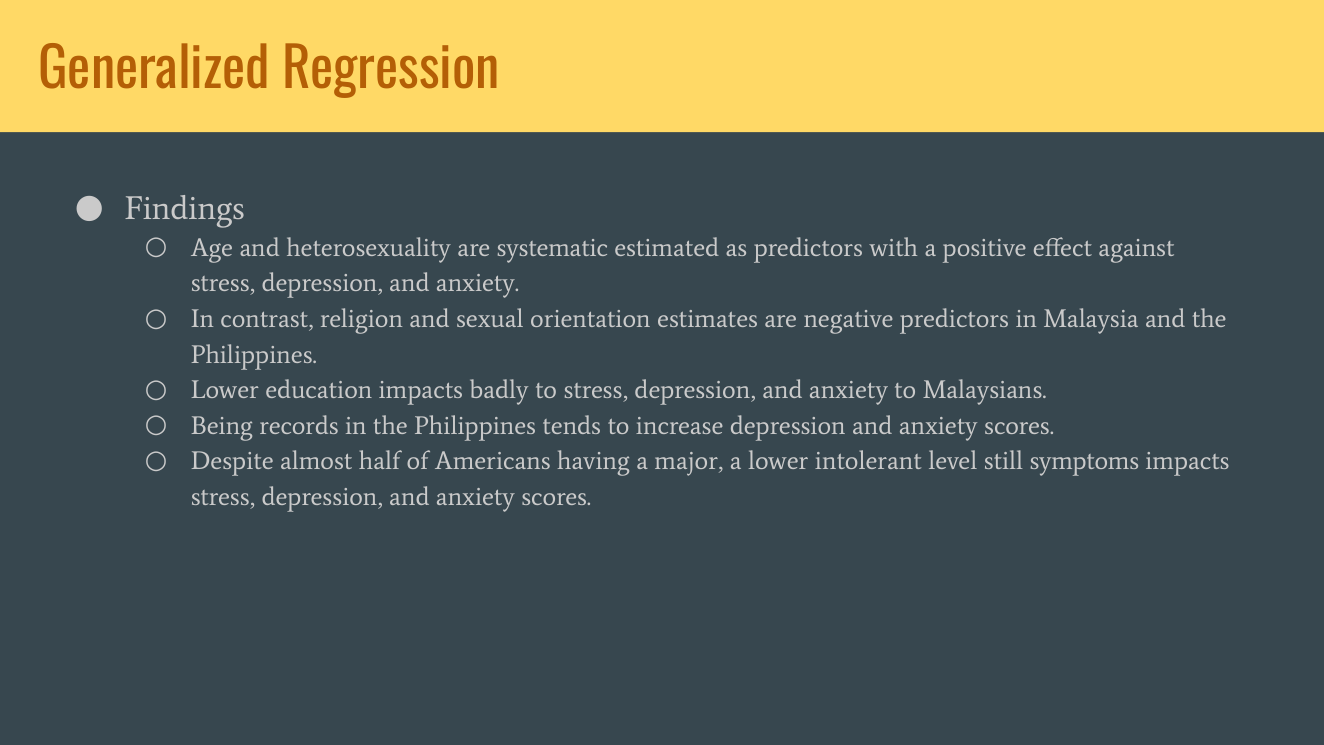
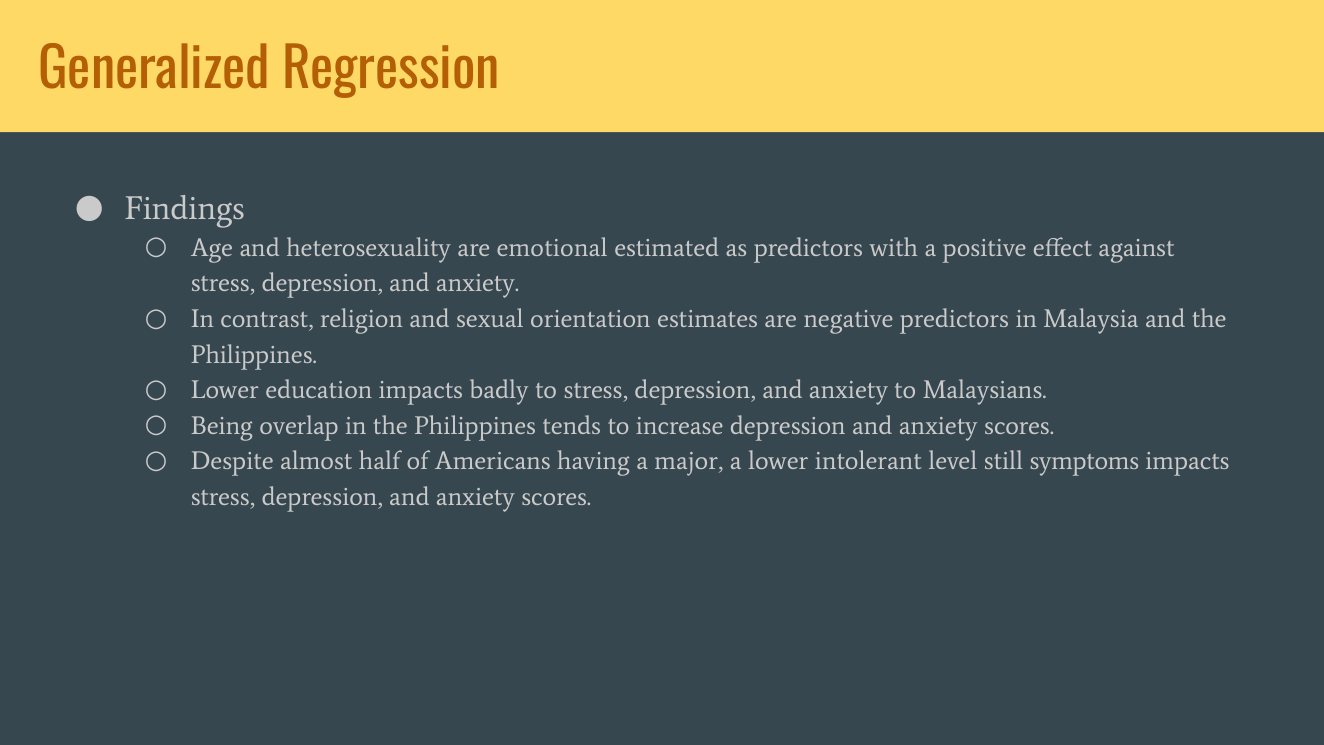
systematic: systematic -> emotional
records: records -> overlap
